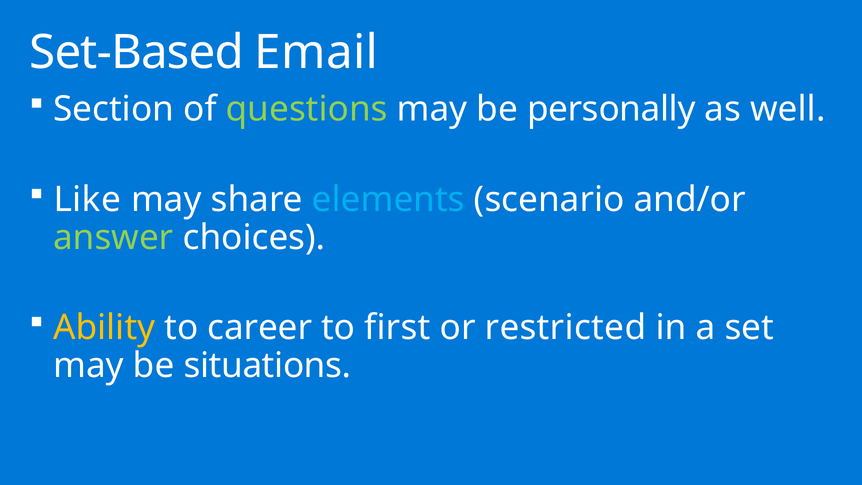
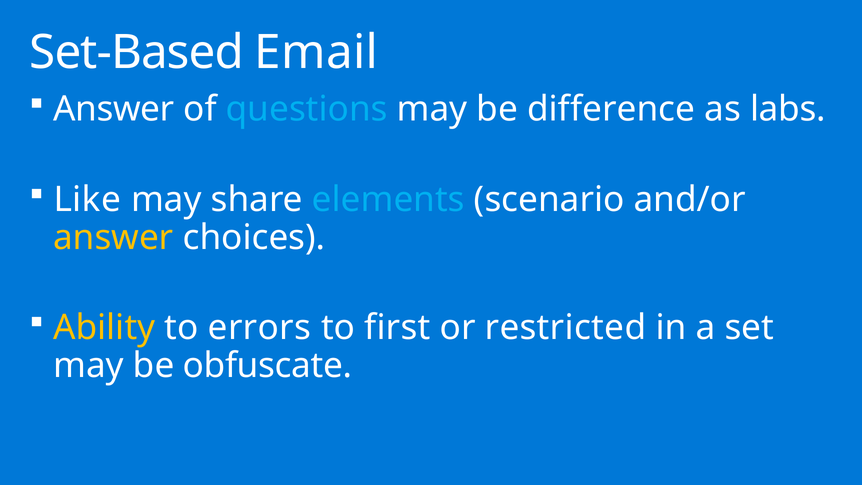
Section at (114, 109): Section -> Answer
questions colour: light green -> light blue
personally: personally -> difference
well: well -> labs
answer at (113, 238) colour: light green -> yellow
career: career -> errors
situations: situations -> obfuscate
